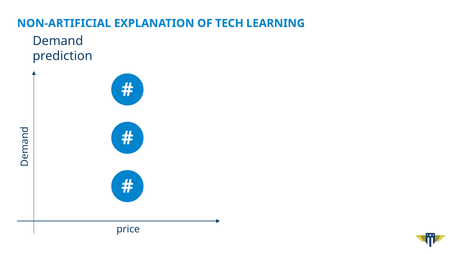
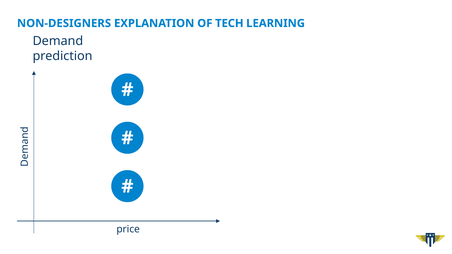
NON-ARTIFICIAL: NON-ARTIFICIAL -> NON-DESIGNERS
